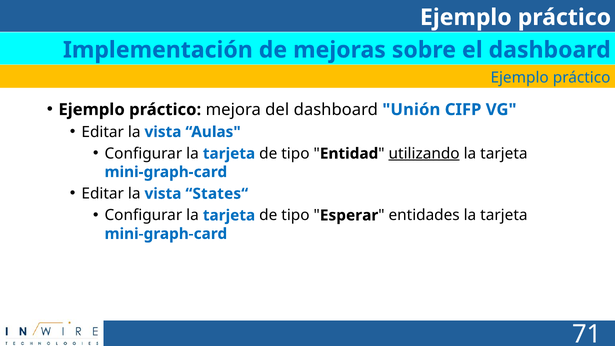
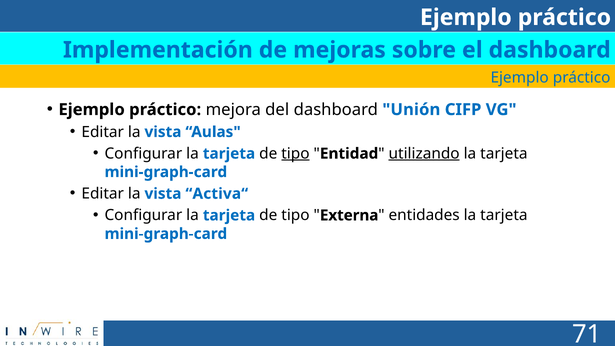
tipo at (295, 154) underline: none -> present
States“: States“ -> Activa“
Esperar: Esperar -> Externa
